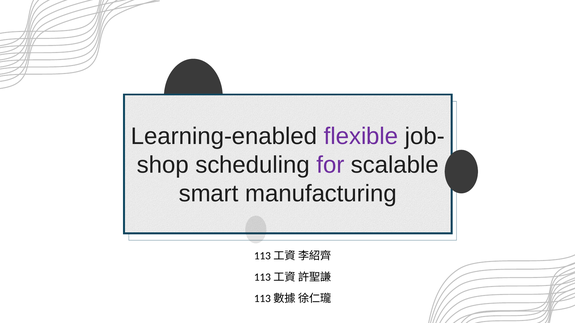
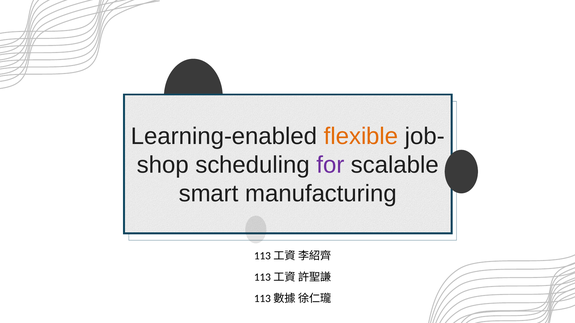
flexible colour: purple -> orange
